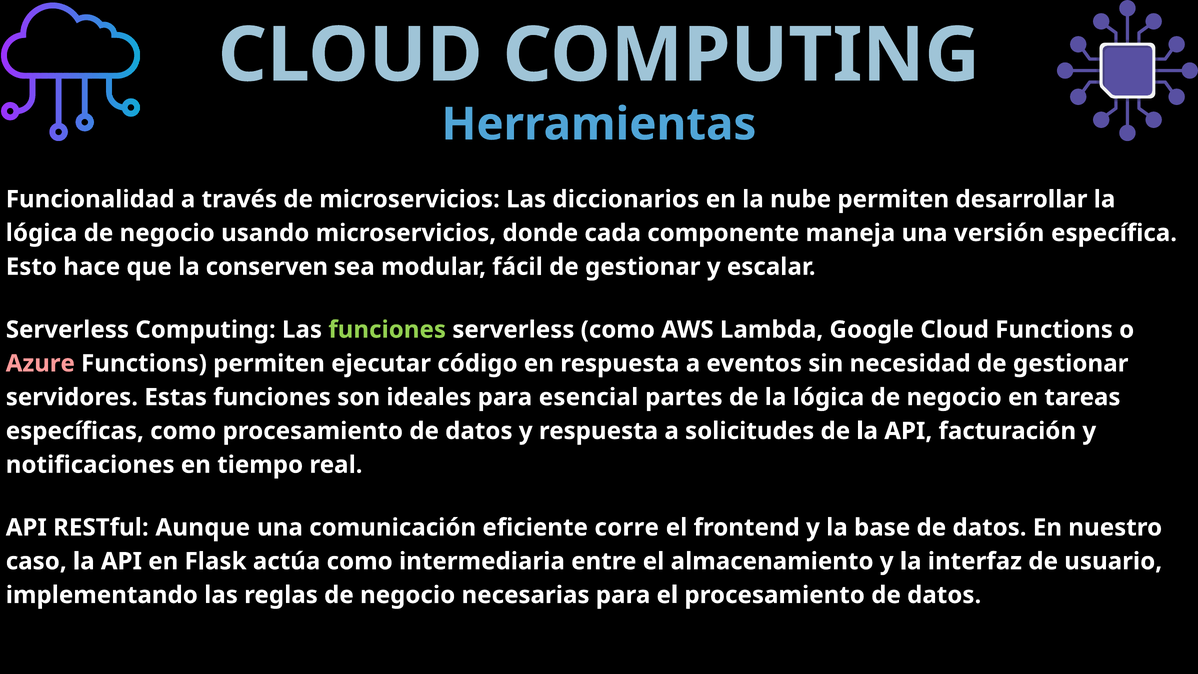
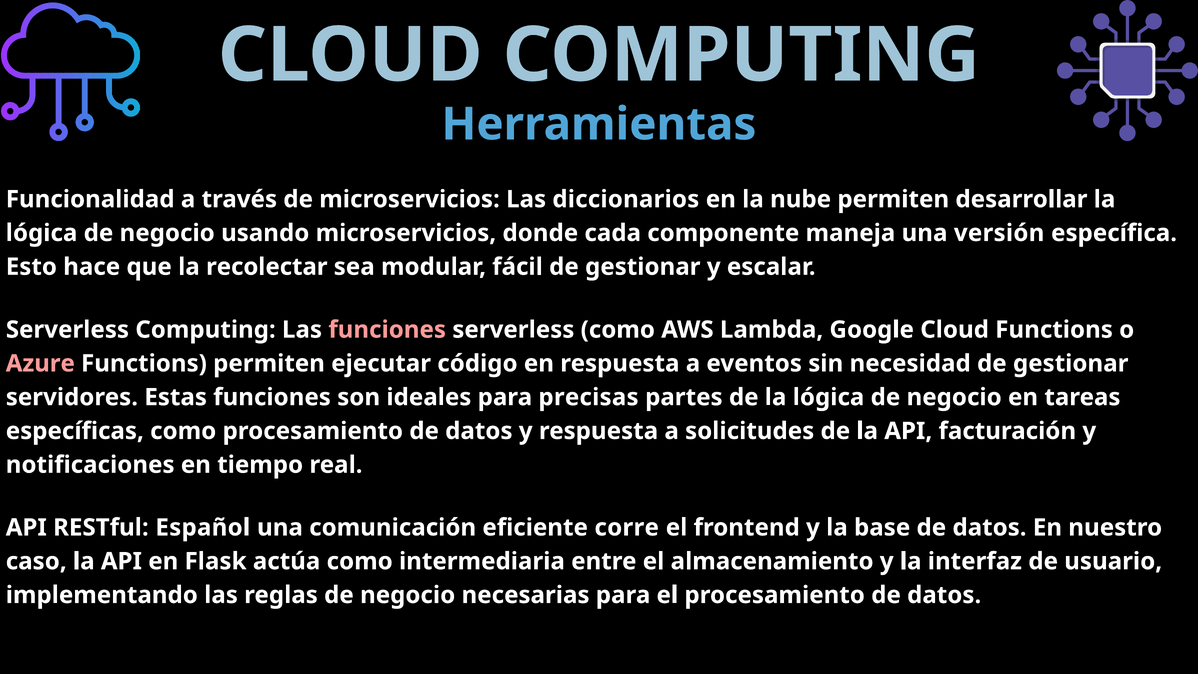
conserven: conserven -> recolectar
funciones at (387, 330) colour: light green -> pink
esencial: esencial -> precisas
Aunque: Aunque -> Español
